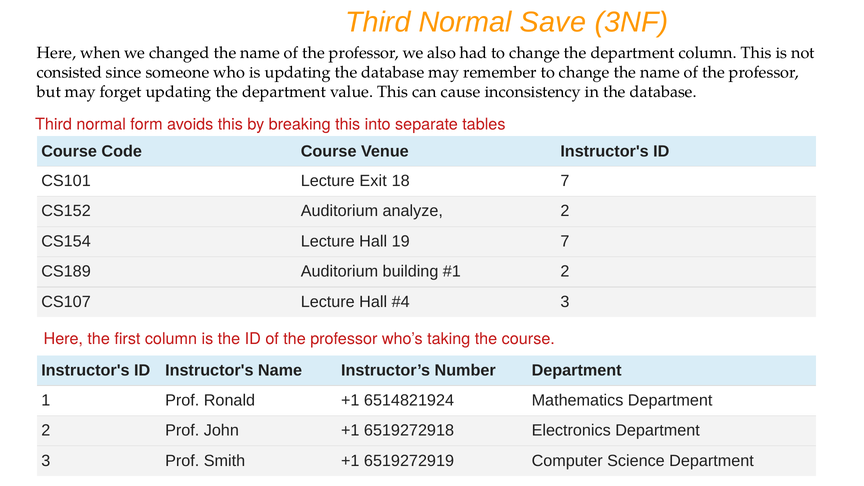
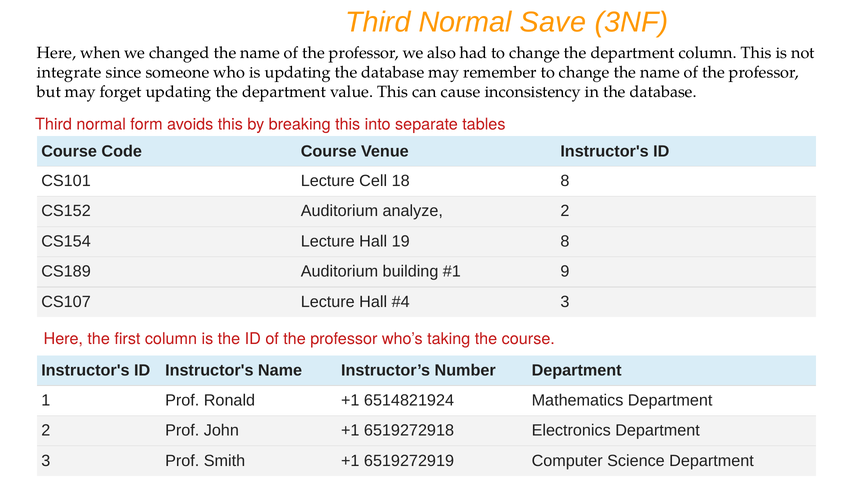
consisted: consisted -> integrate
Exit: Exit -> Cell
18 7: 7 -> 8
19 7: 7 -> 8
2 at (565, 272): 2 -> 9
